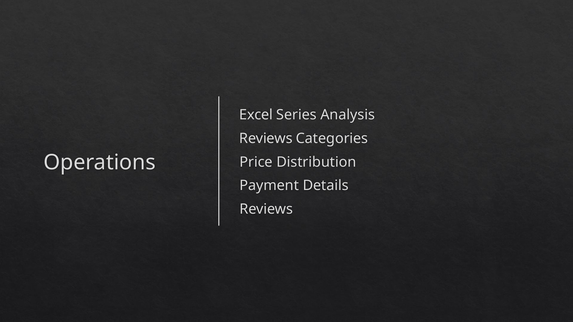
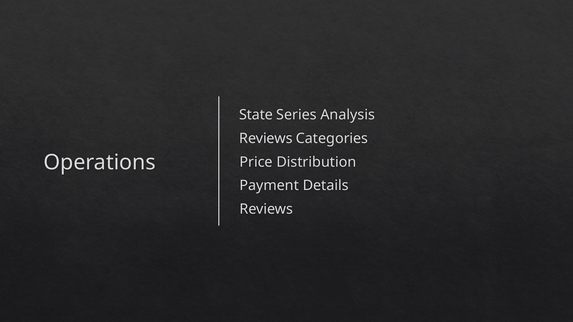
Excel: Excel -> State
